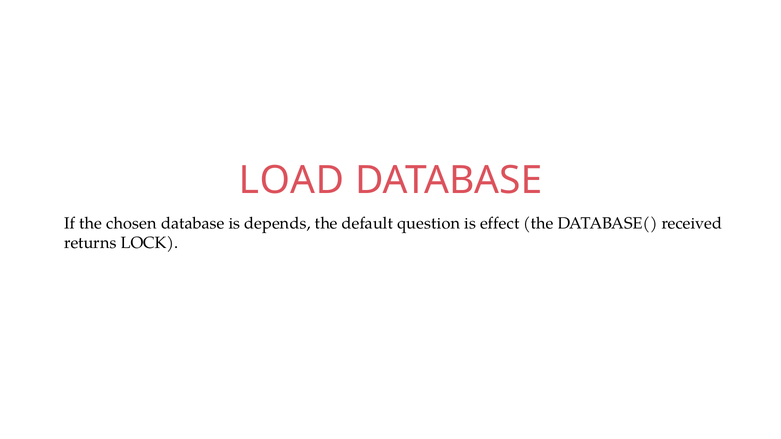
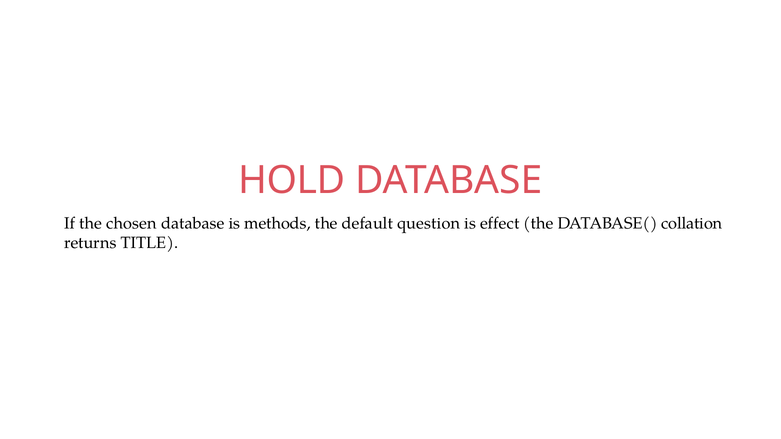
LOAD: LOAD -> HOLD
depends: depends -> methods
received: received -> collation
LOCK: LOCK -> TITLE
